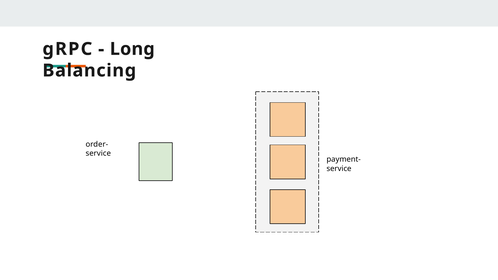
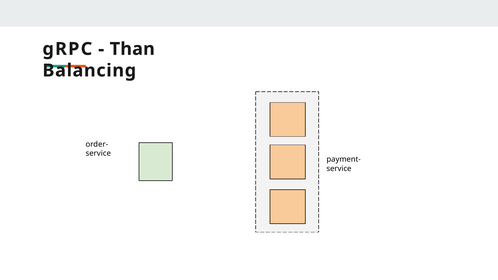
Long: Long -> Than
